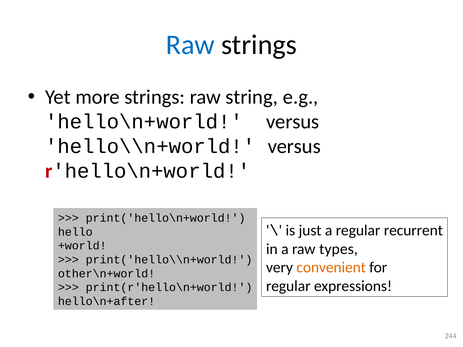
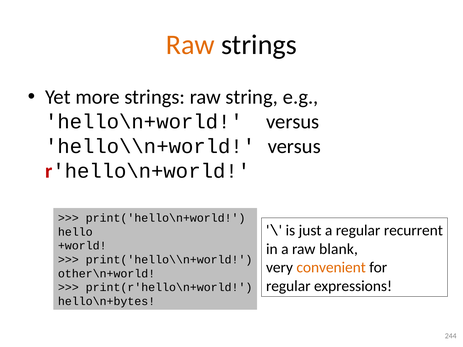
Raw at (190, 45) colour: blue -> orange
types: types -> blank
hello\n+after: hello\n+after -> hello\n+bytes
